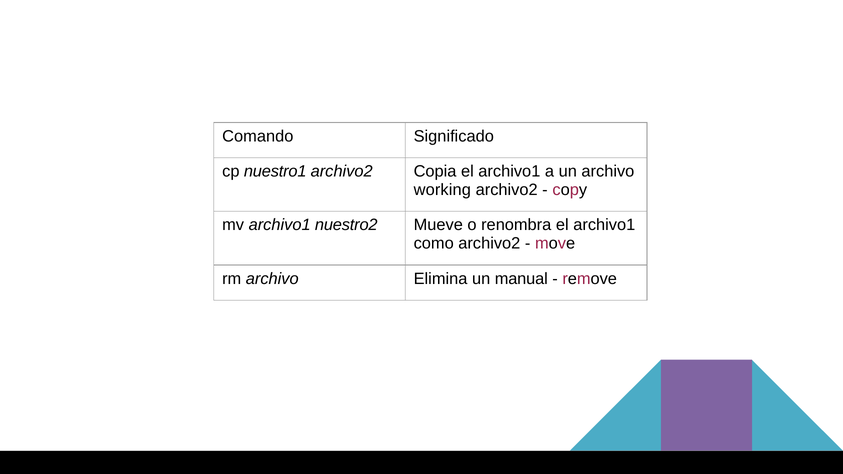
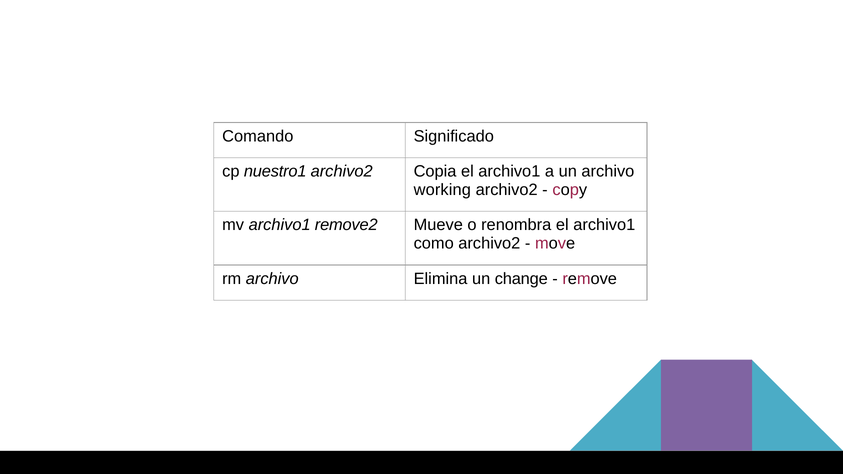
nuestro2: nuestro2 -> remove2
manual: manual -> change
